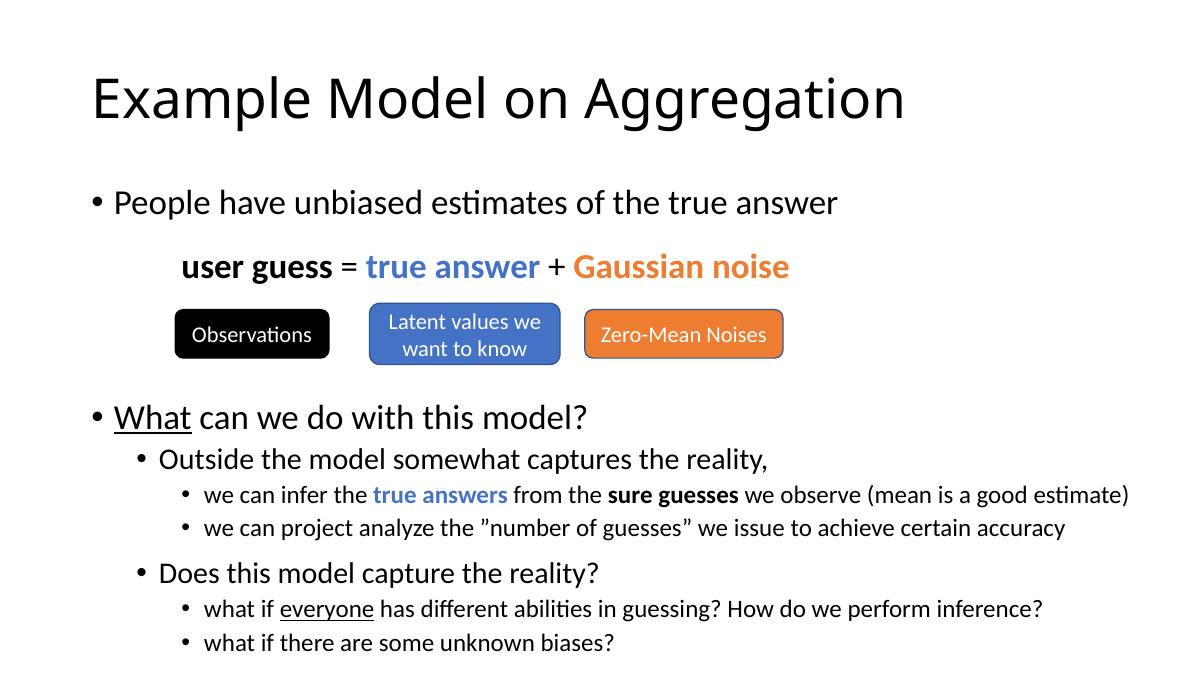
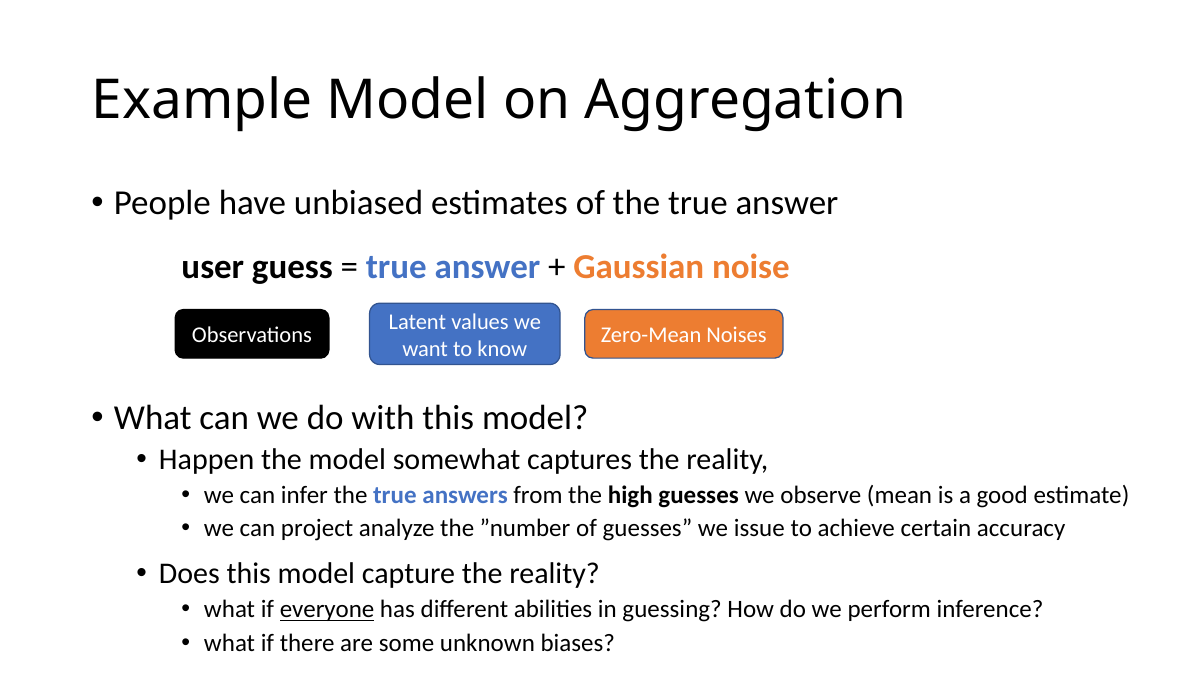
What at (153, 418) underline: present -> none
Outside: Outside -> Happen
sure: sure -> high
